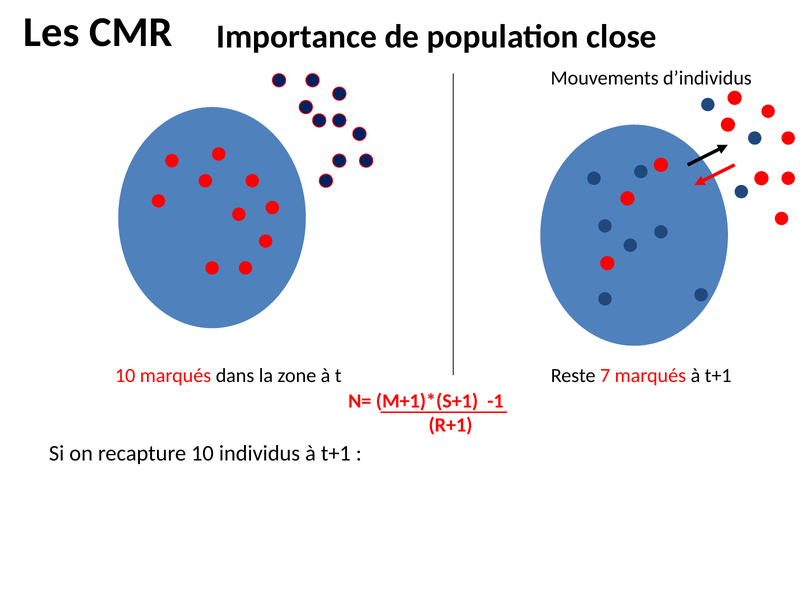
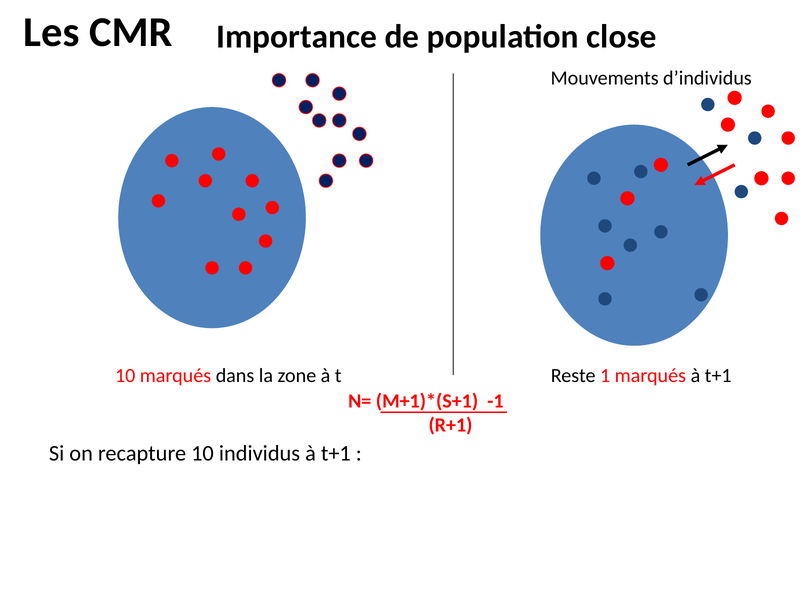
7: 7 -> 1
